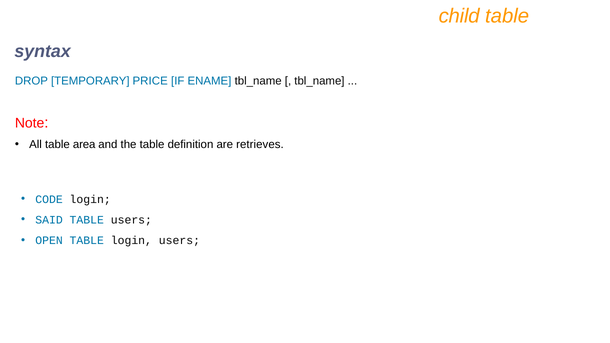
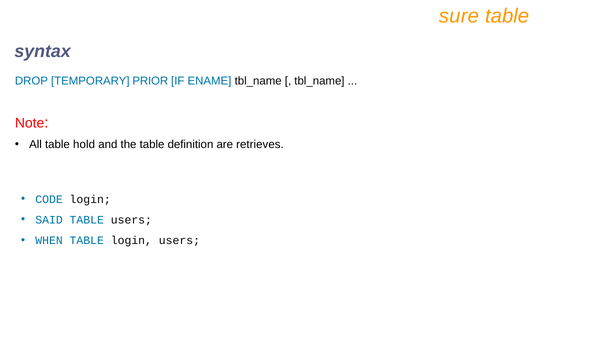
child: child -> sure
PRICE: PRICE -> PRIOR
area: area -> hold
OPEN: OPEN -> WHEN
